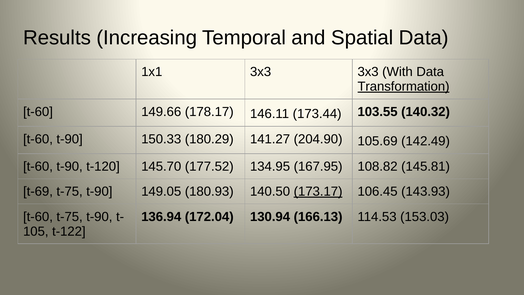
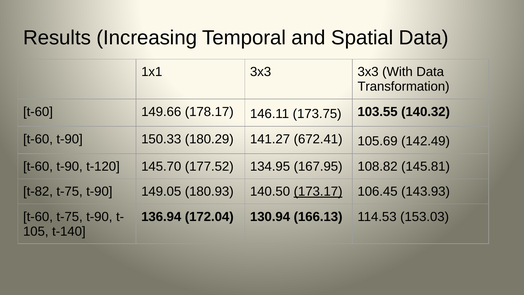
Transformation underline: present -> none
173.44: 173.44 -> 173.75
204.90: 204.90 -> 672.41
t-69: t-69 -> t-82
t-122: t-122 -> t-140
